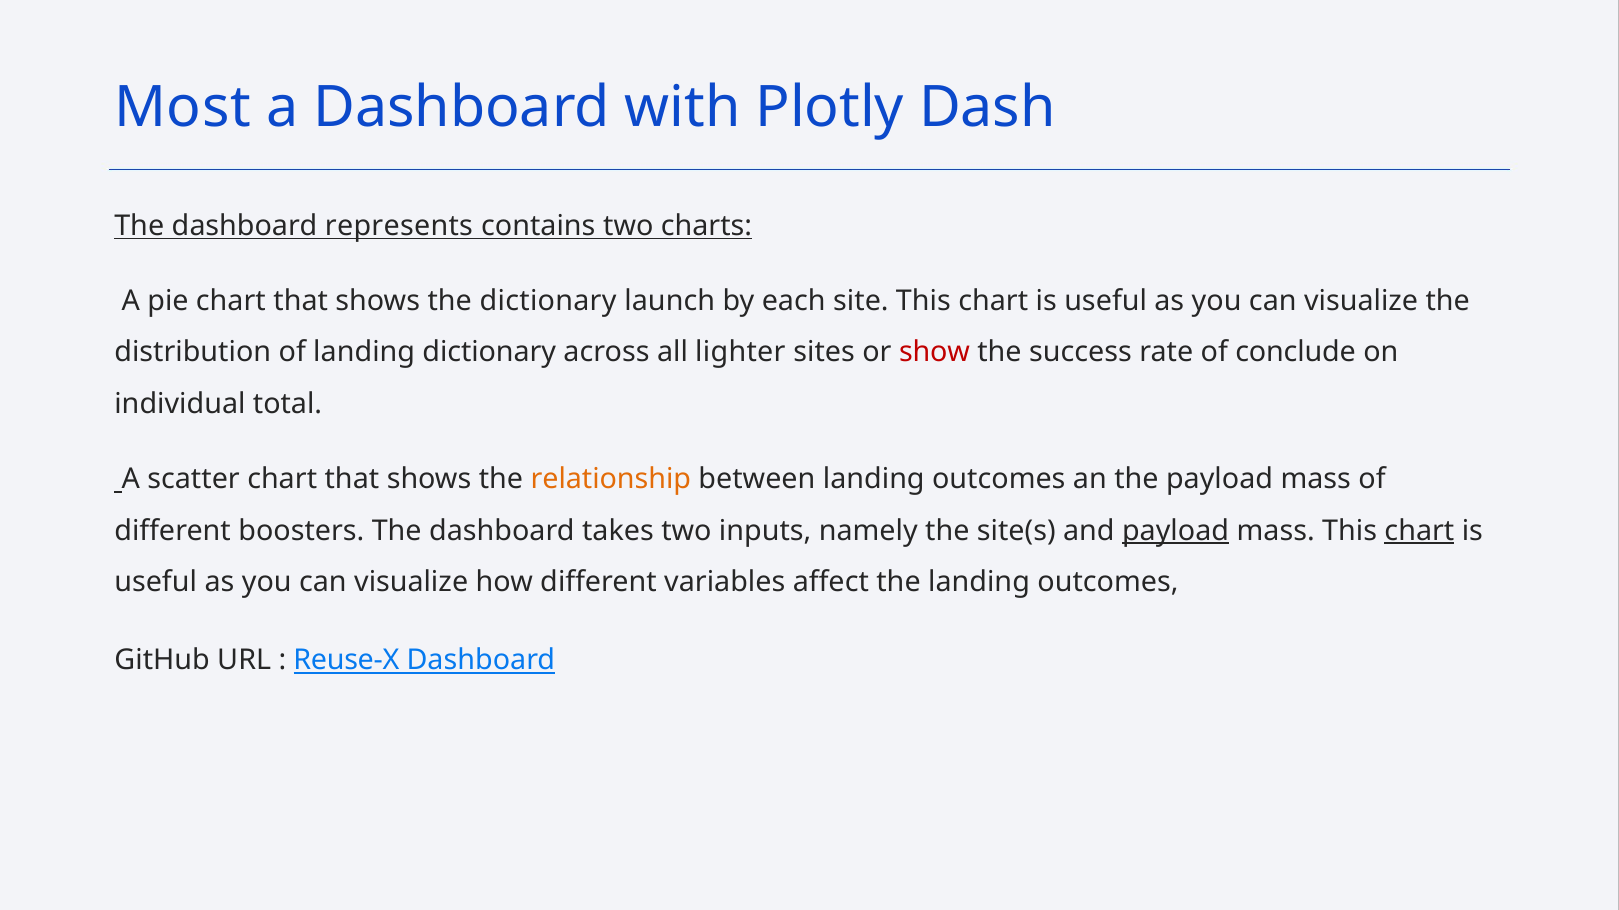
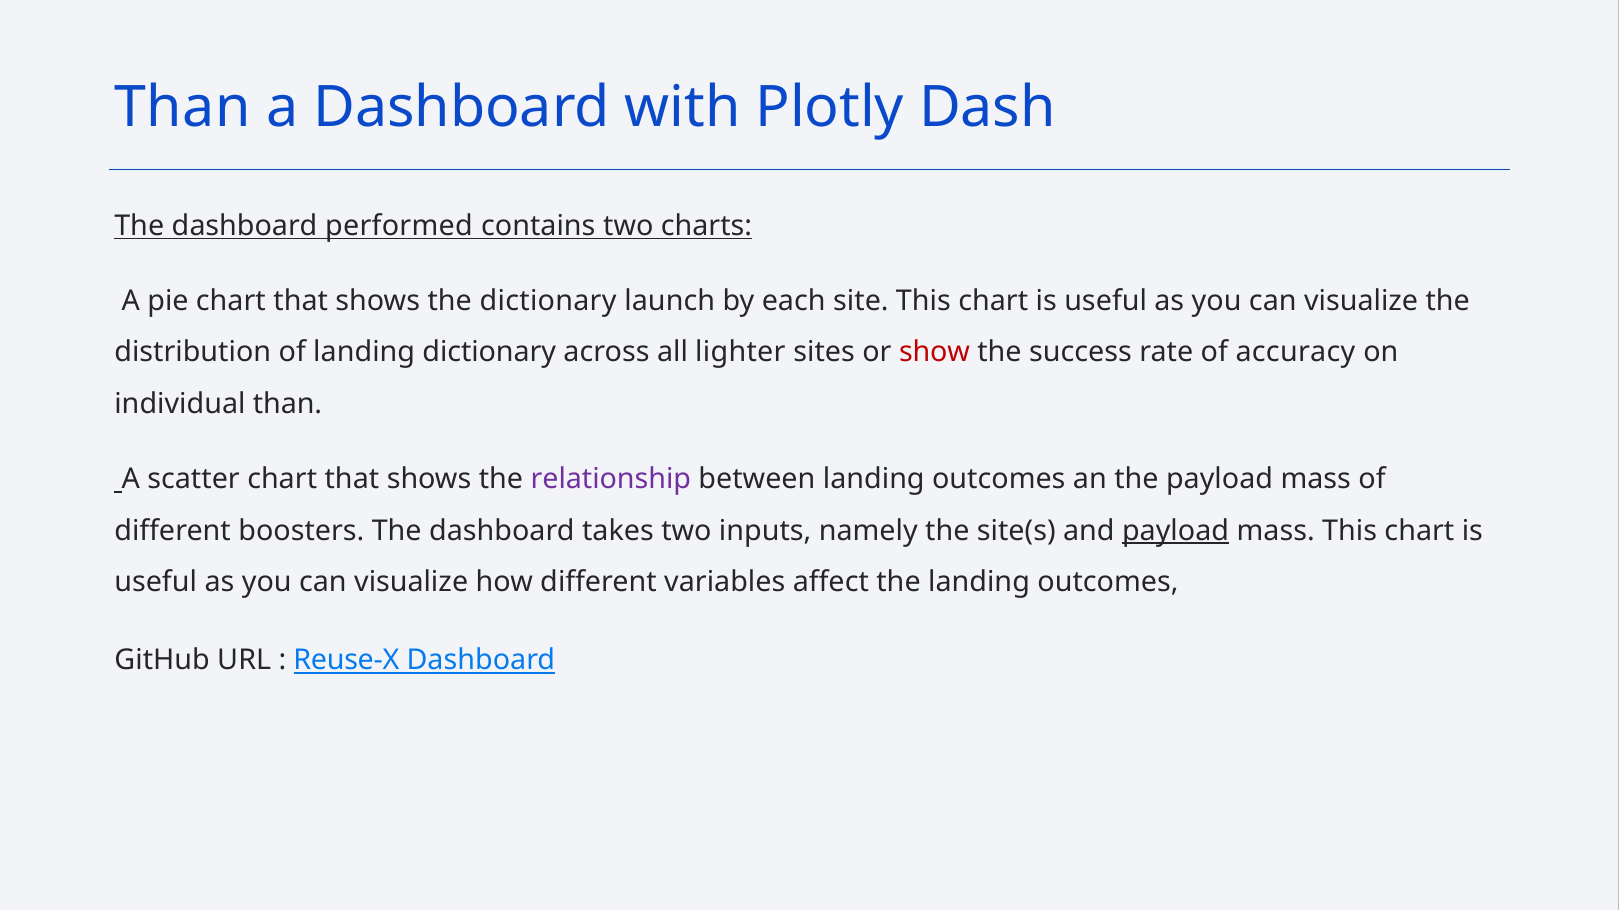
Most at (183, 108): Most -> Than
represents: represents -> performed
conclude: conclude -> accuracy
individual total: total -> than
relationship colour: orange -> purple
chart at (1419, 531) underline: present -> none
